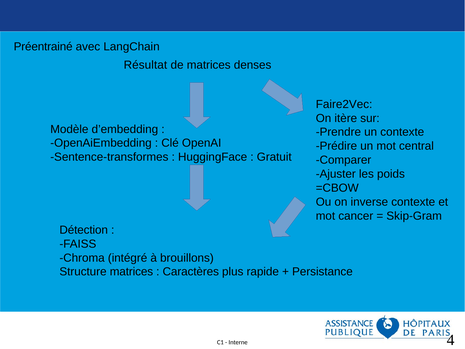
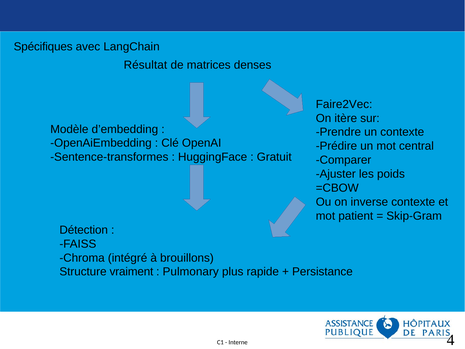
Préentrainé: Préentrainé -> Spécifiques
cancer: cancer -> patient
Structure matrices: matrices -> vraiment
Caractères: Caractères -> Pulmonary
